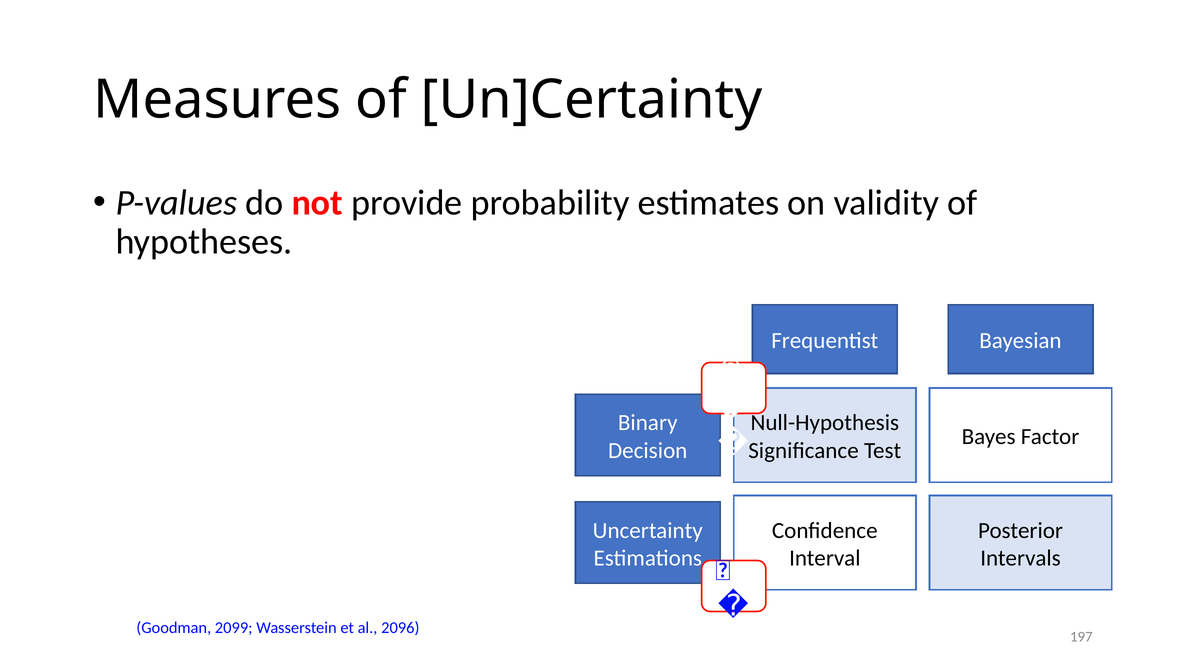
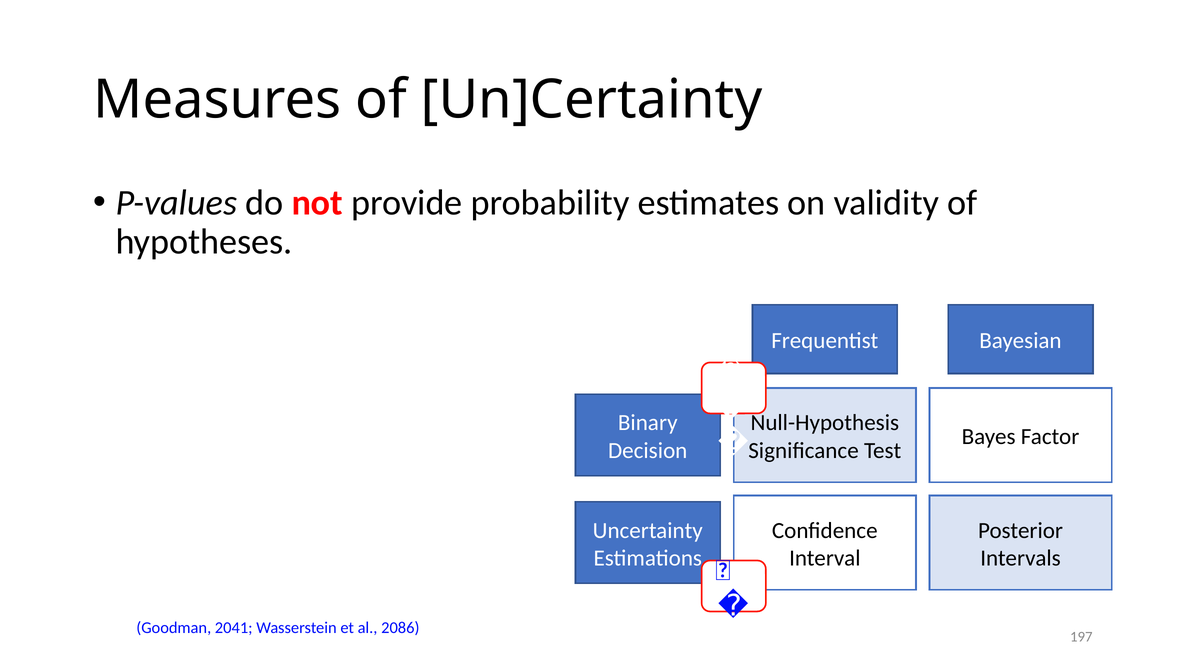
2099: 2099 -> 2041
2096: 2096 -> 2086
